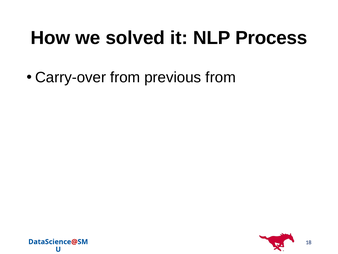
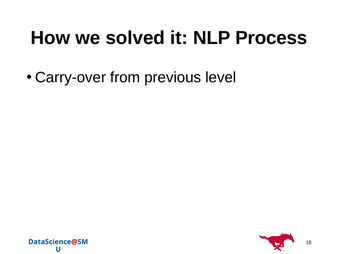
previous from: from -> level
